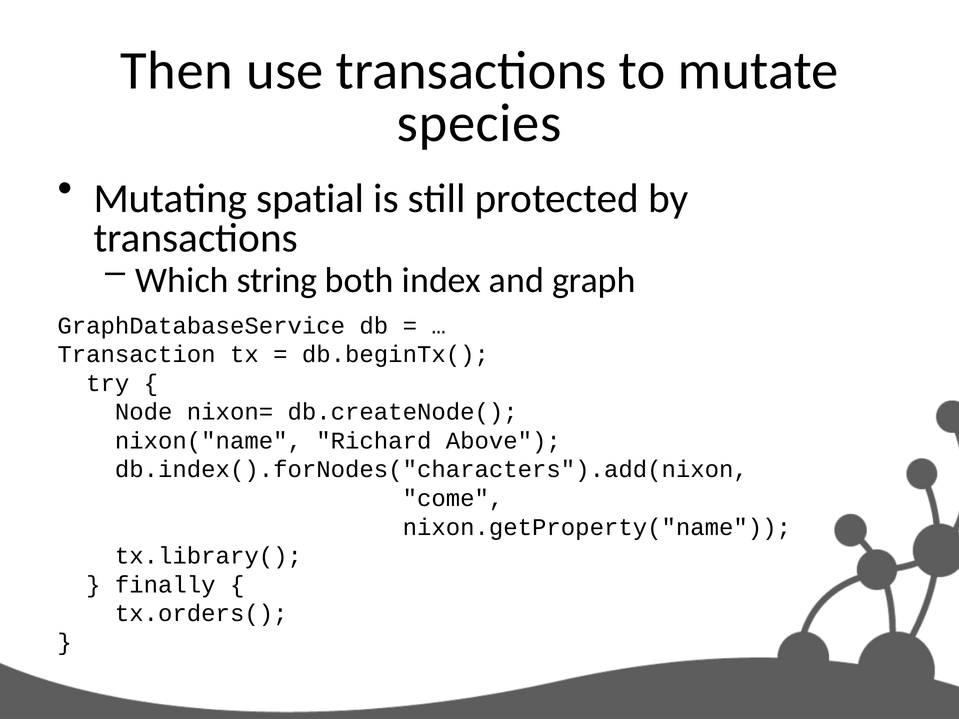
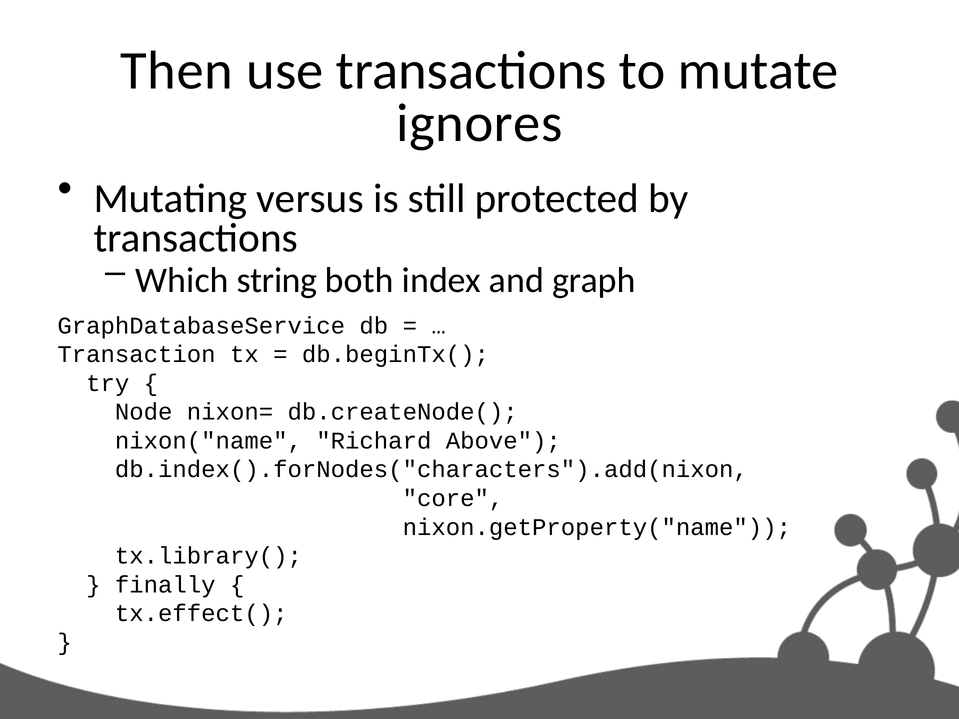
species: species -> ignores
spatial: spatial -> versus
come: come -> core
tx.orders(: tx.orders( -> tx.effect(
